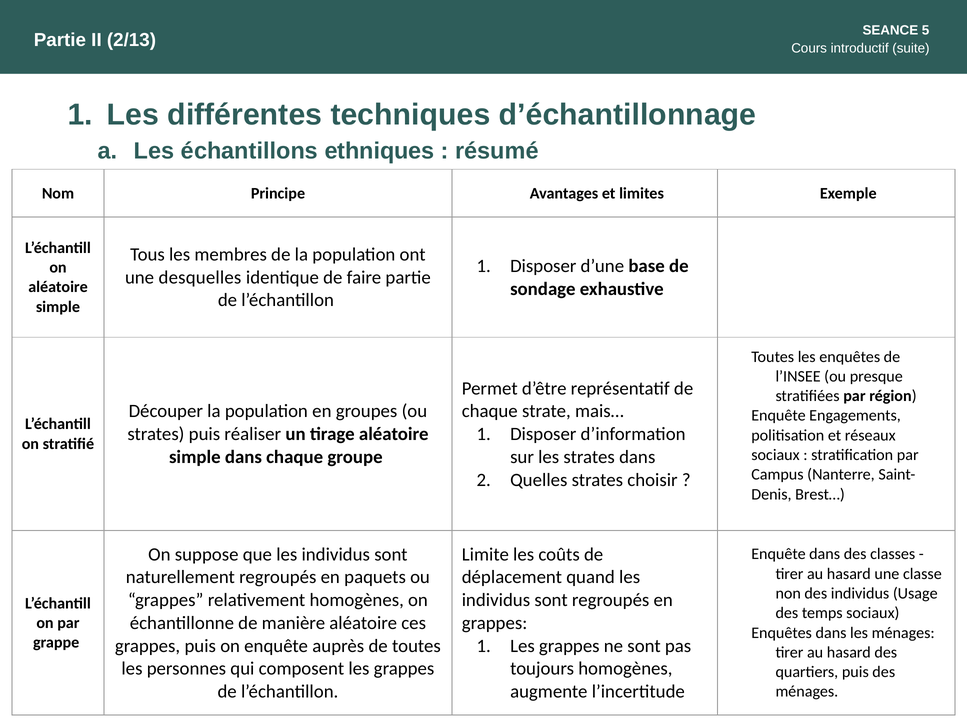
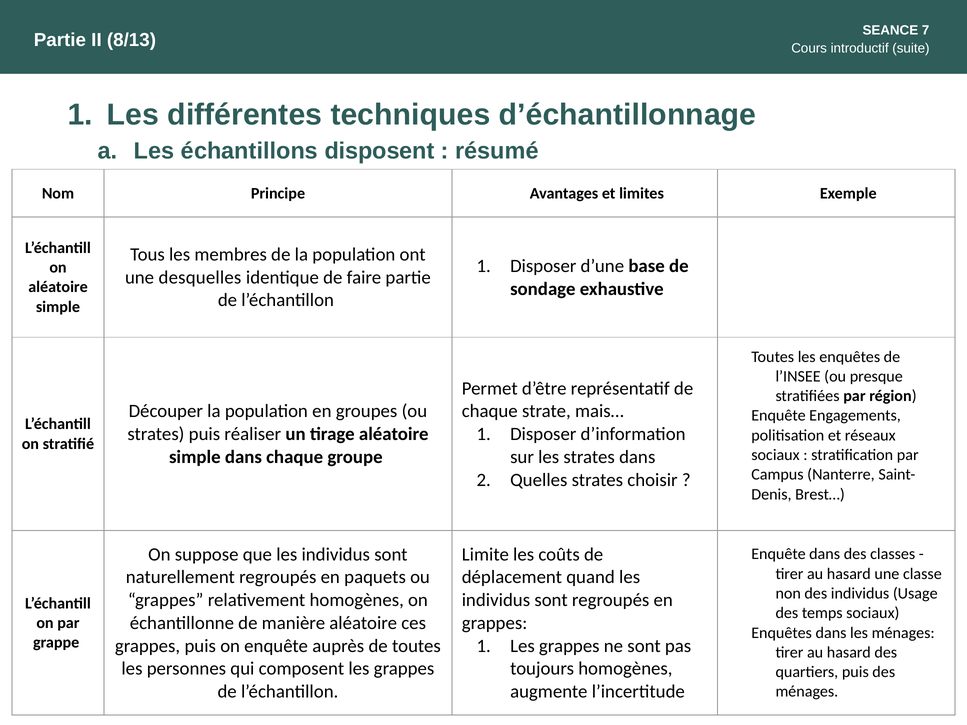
5: 5 -> 7
2/13: 2/13 -> 8/13
ethniques: ethniques -> disposent
